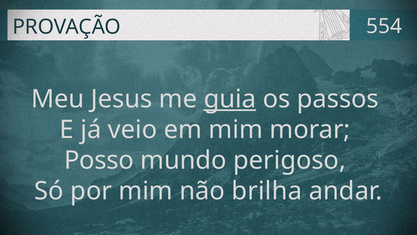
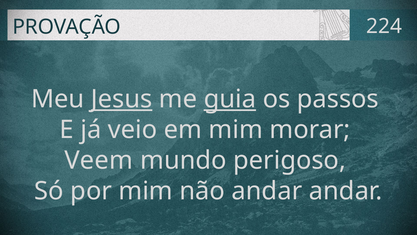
554: 554 -> 224
Jesus underline: none -> present
Posso: Posso -> Veem
não brilha: brilha -> andar
